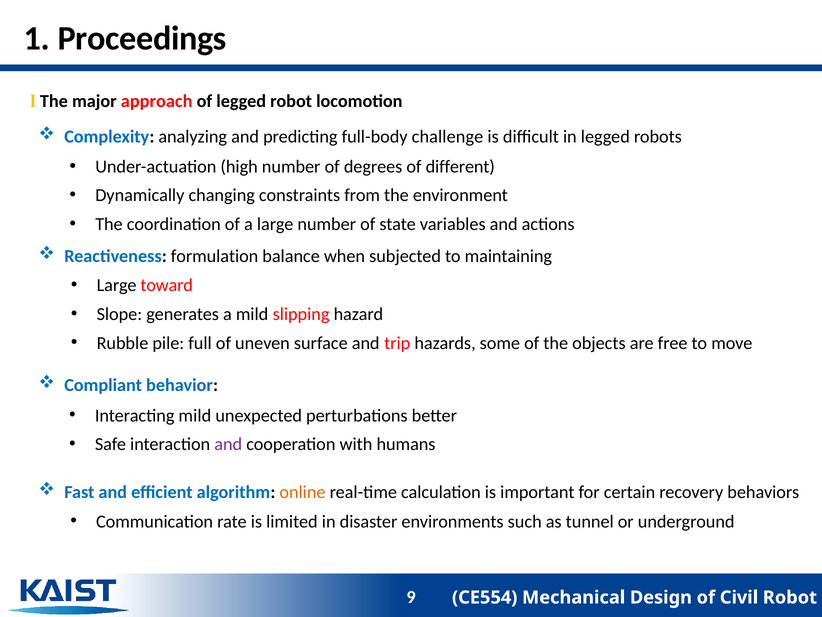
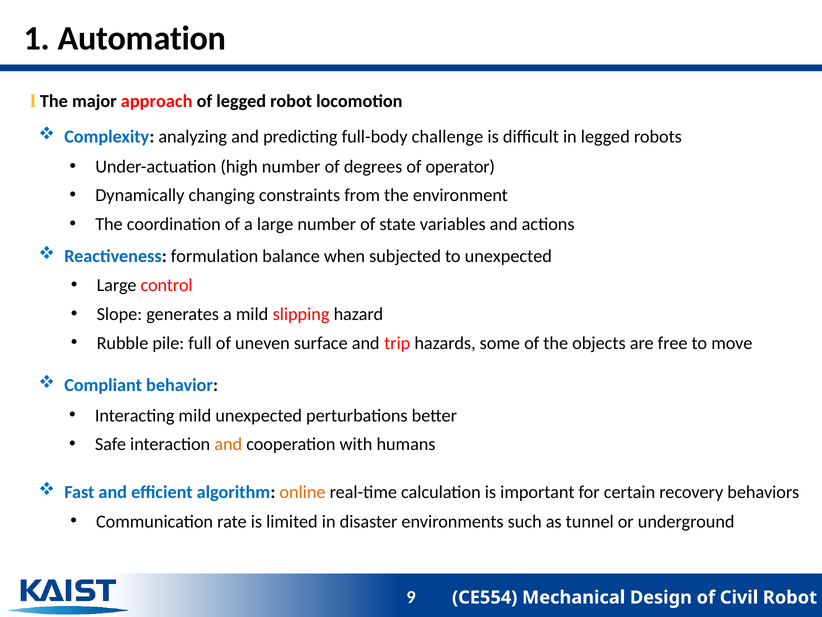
Proceedings: Proceedings -> Automation
different: different -> operator
to maintaining: maintaining -> unexpected
toward: toward -> control
and at (228, 444) colour: purple -> orange
